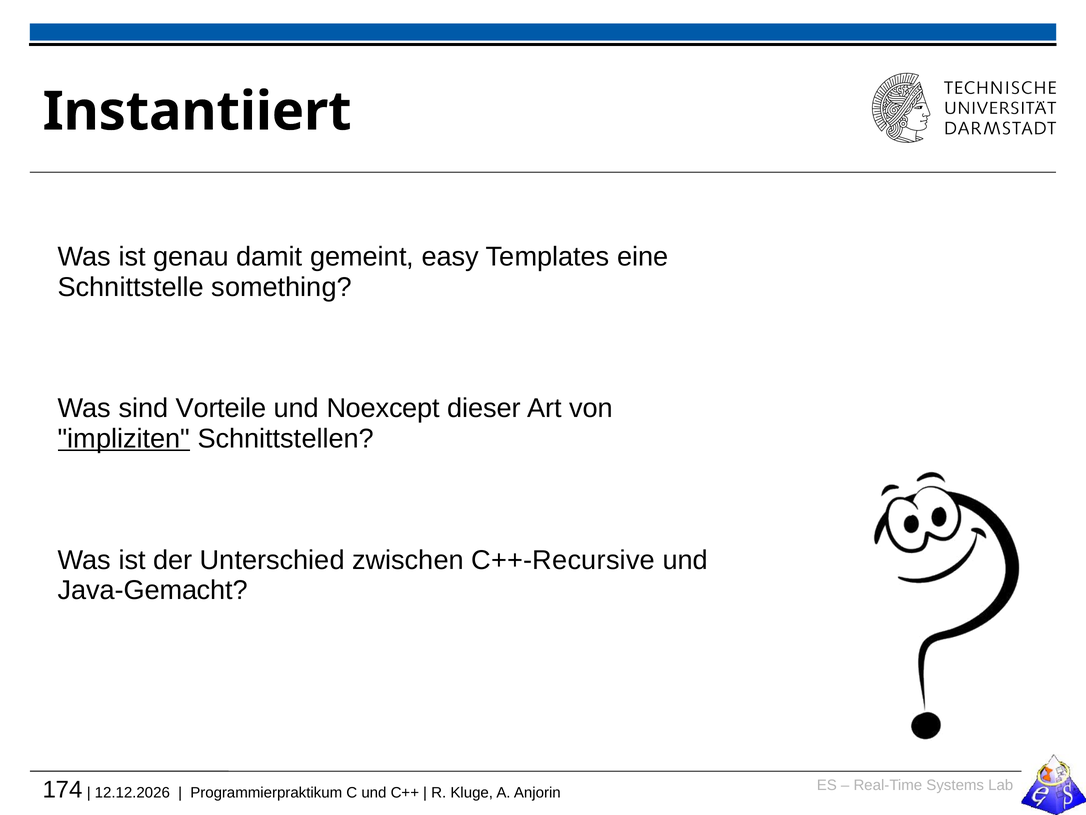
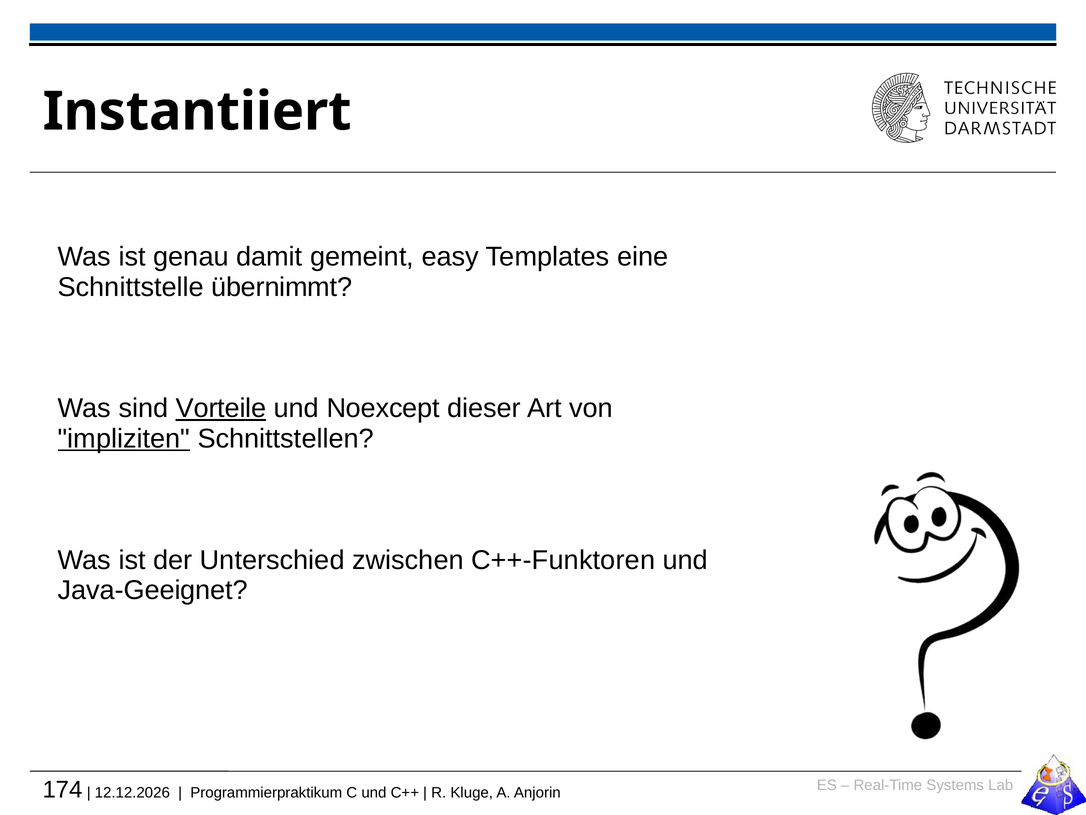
something: something -> übernimmt
Vorteile underline: none -> present
C++-Recursive: C++-Recursive -> C++-Funktoren
Java-Gemacht: Java-Gemacht -> Java-Geeignet
